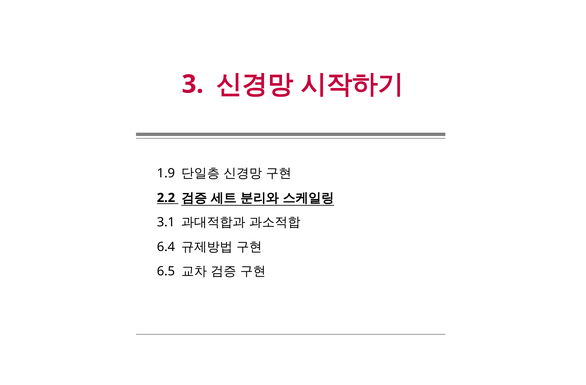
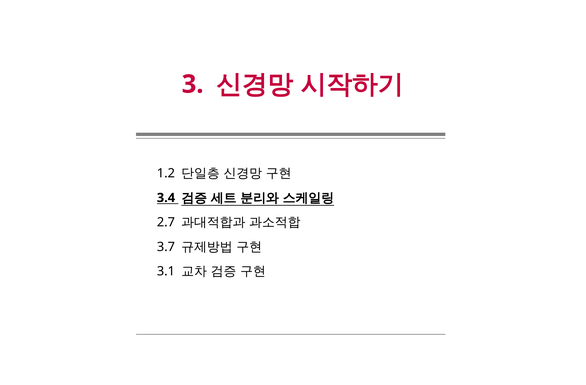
1.9: 1.9 -> 1.2
2.2: 2.2 -> 3.4
3.1: 3.1 -> 2.7
6.4: 6.4 -> 3.7
6.5: 6.5 -> 3.1
